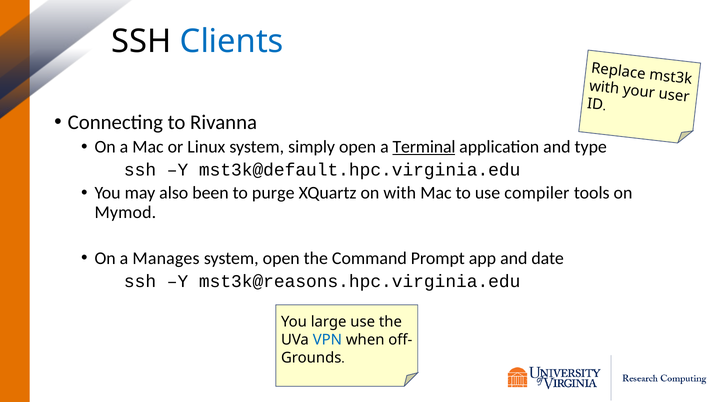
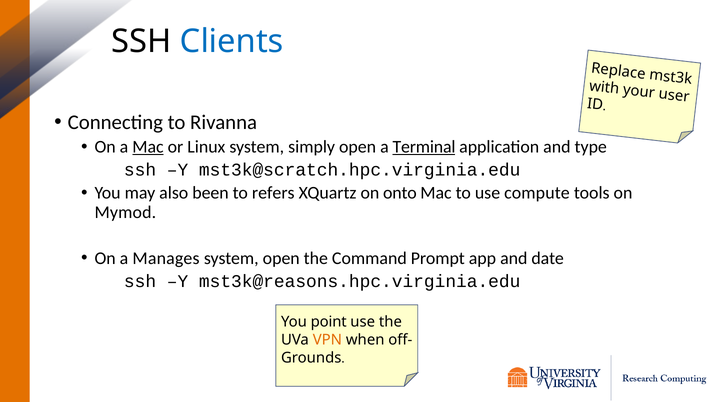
Mac at (148, 147) underline: none -> present
mst3k@default.hpc.virginia.edu: mst3k@default.hpc.virginia.edu -> mst3k@scratch.hpc.virginia.edu
purge: purge -> refers
on with: with -> onto
compiler: compiler -> compute
large: large -> point
VPN colour: blue -> orange
